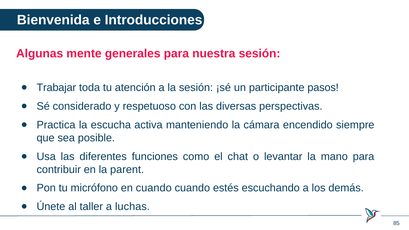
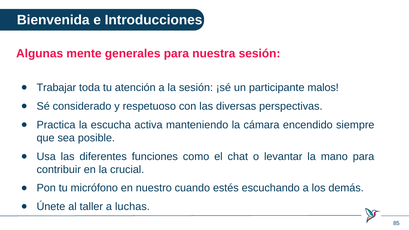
pasos: pasos -> malos
parent: parent -> crucial
en cuando: cuando -> nuestro
